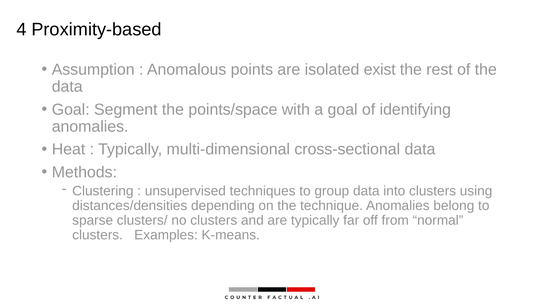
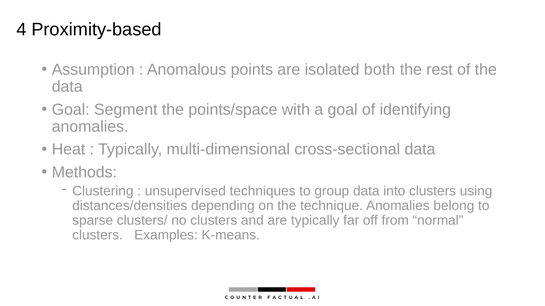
exist: exist -> both
